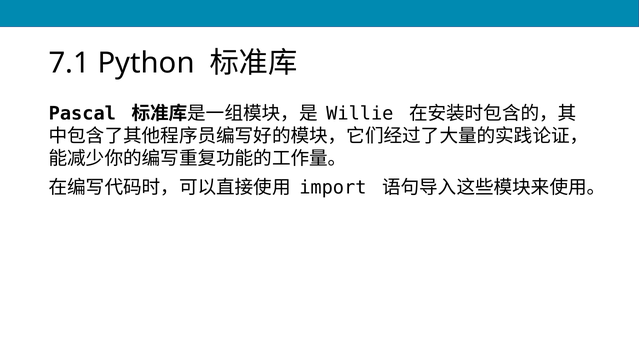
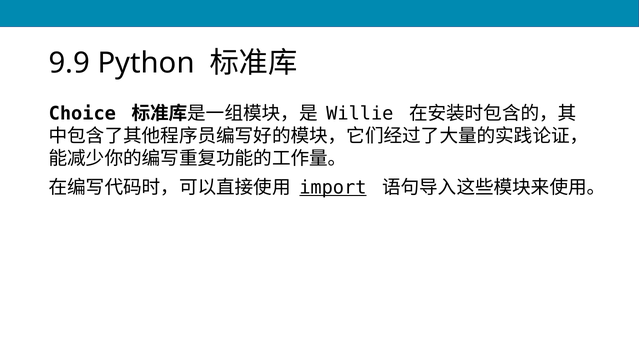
7.1: 7.1 -> 9.9
Pascal: Pascal -> Choice
import underline: none -> present
